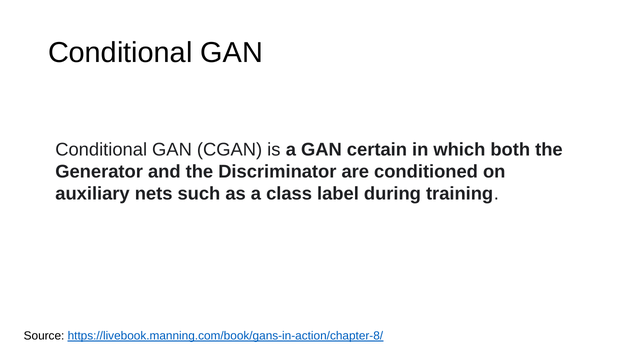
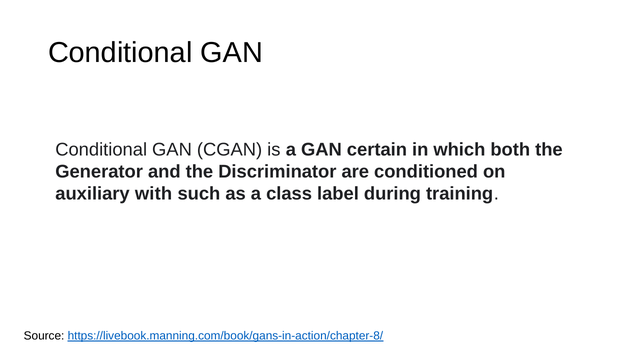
nets: nets -> with
